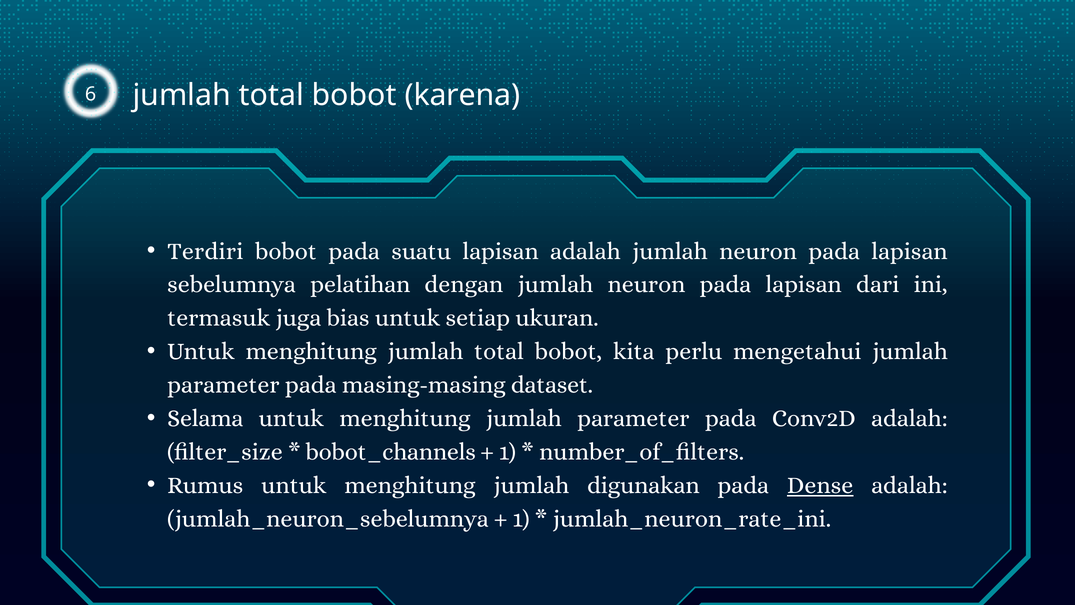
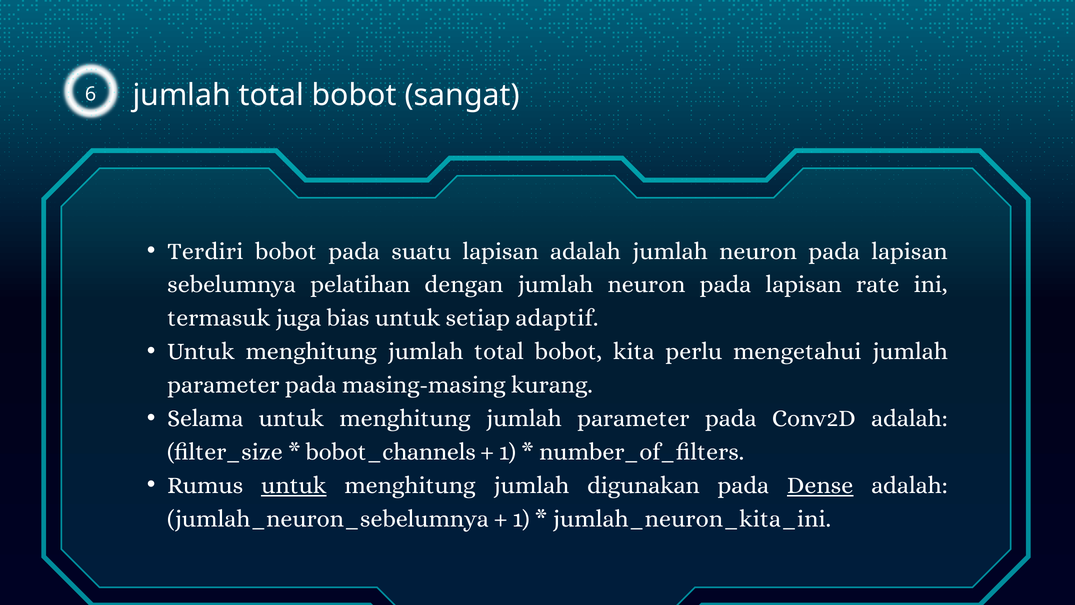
karena: karena -> sangat
dari: dari -> rate
ukuran: ukuran -> adaptif
dataset: dataset -> kurang
untuk at (294, 485) underline: none -> present
jumlah_neuron_rate_ini: jumlah_neuron_rate_ini -> jumlah_neuron_kita_ini
